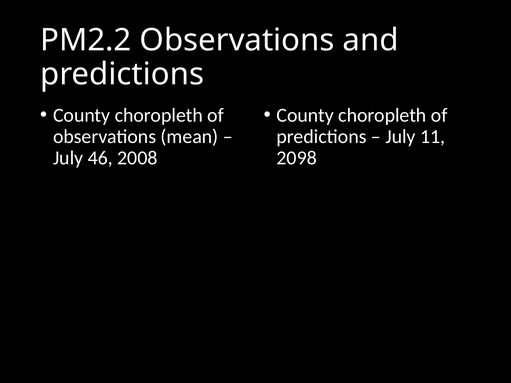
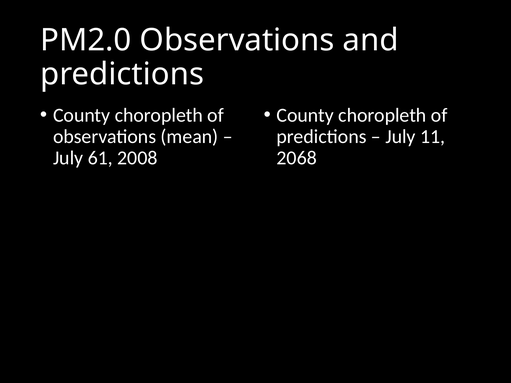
PM2.2: PM2.2 -> PM2.0
46: 46 -> 61
2098: 2098 -> 2068
